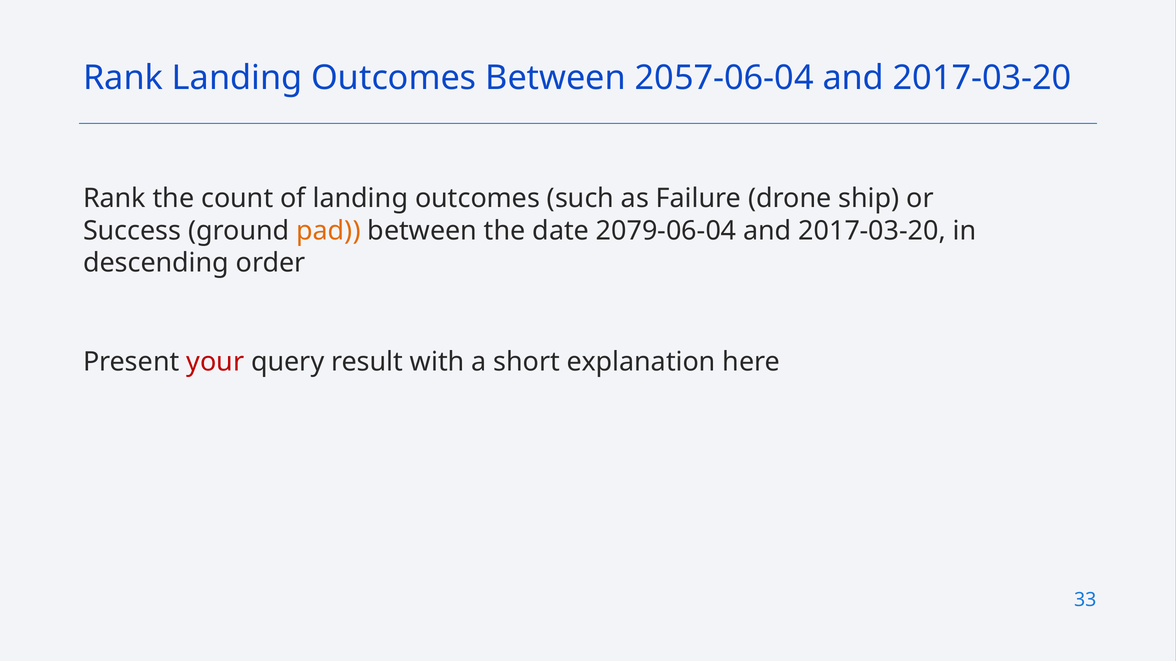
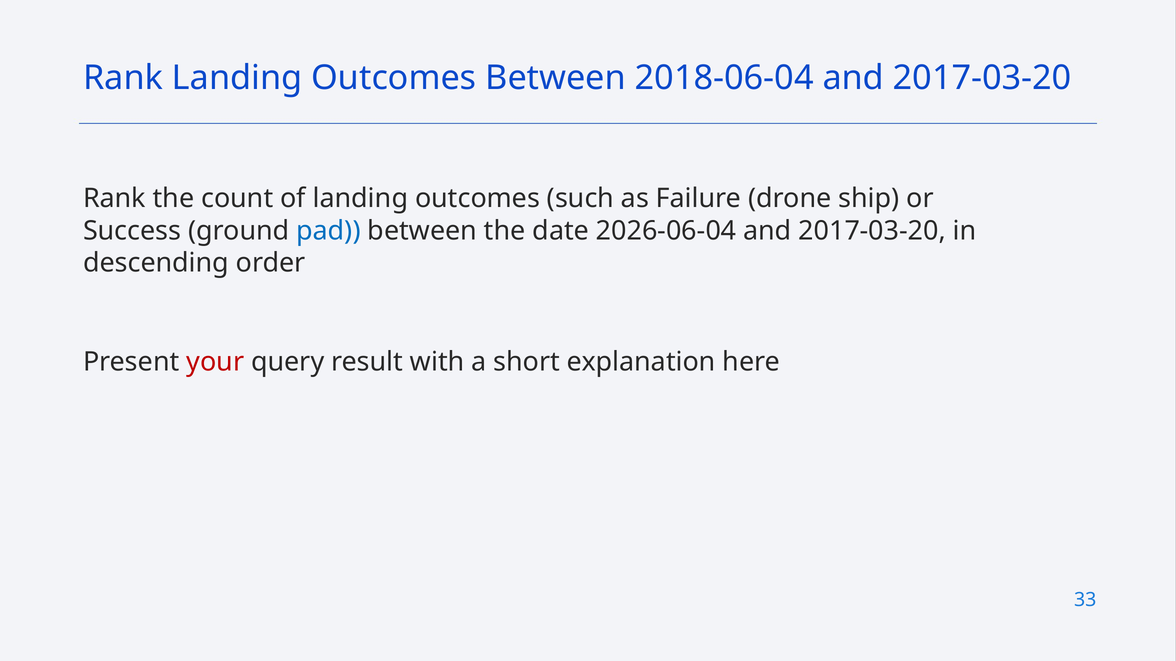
2057-06-04: 2057-06-04 -> 2018-06-04
pad colour: orange -> blue
2079-06-04: 2079-06-04 -> 2026-06-04
